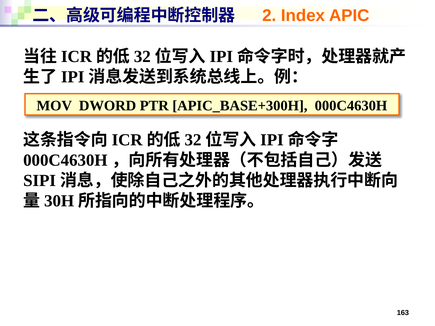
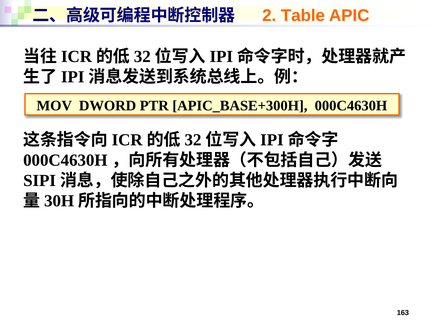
Index: Index -> Table
